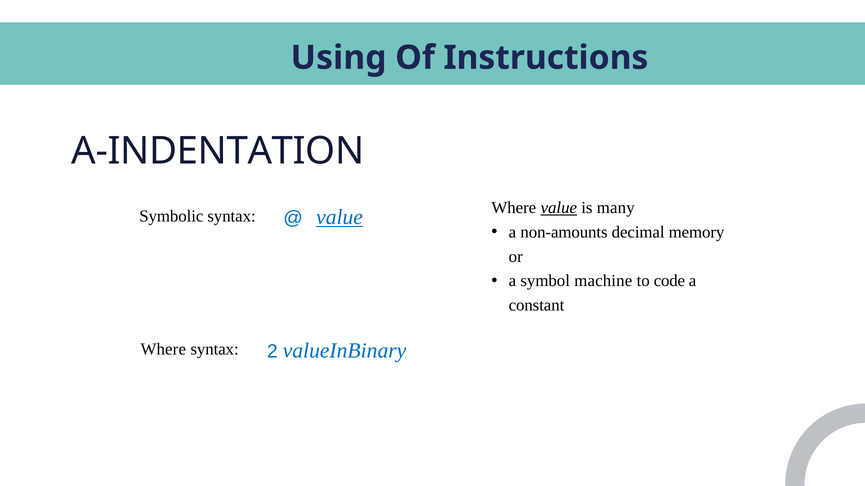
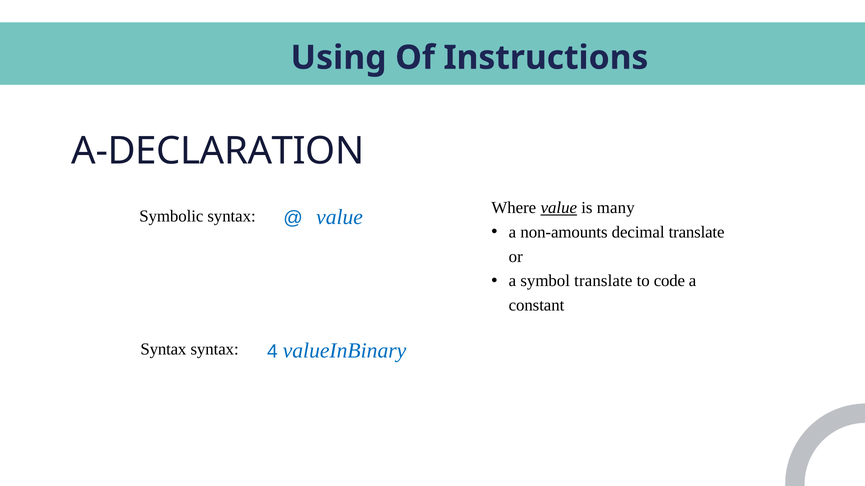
A-INDENTATION: A-INDENTATION -> A-DECLARATION
value at (340, 218) underline: present -> none
decimal memory: memory -> translate
symbol machine: machine -> translate
Where at (163, 349): Where -> Syntax
2: 2 -> 4
